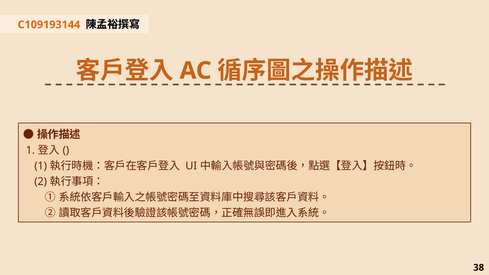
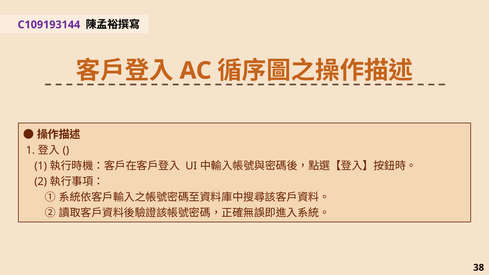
C109193144 colour: orange -> purple
